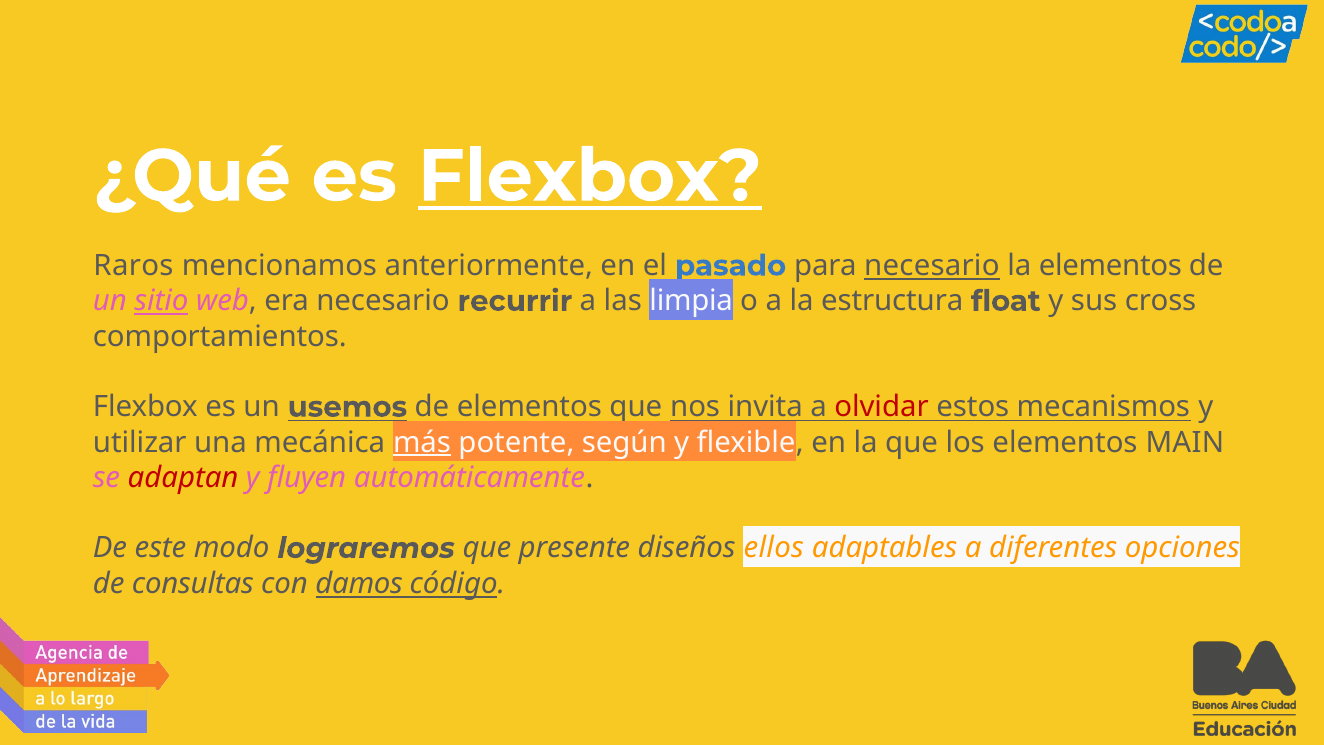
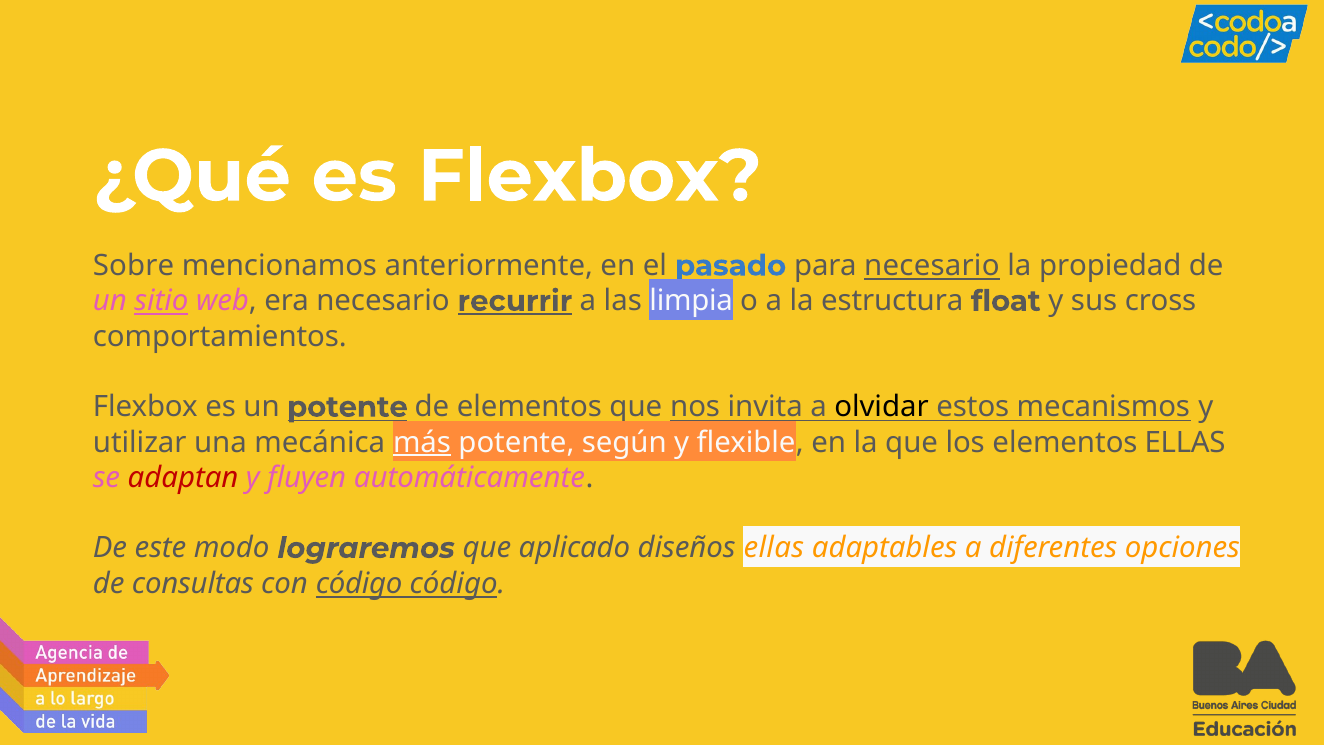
Flexbox at (590, 176) underline: present -> none
Raros: Raros -> Sobre
la elementos: elementos -> propiedad
recurrir underline: none -> present
un usemos: usemos -> potente
olvidar colour: red -> black
elementos MAIN: MAIN -> ELLAS
presente: presente -> aplicado
diseños ellos: ellos -> ellas
con damos: damos -> código
